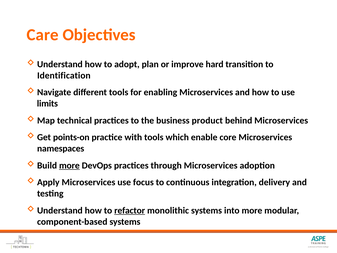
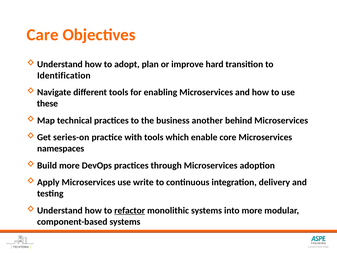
limits: limits -> these
product: product -> another
points-on: points-on -> series-on
more at (69, 165) underline: present -> none
focus: focus -> write
